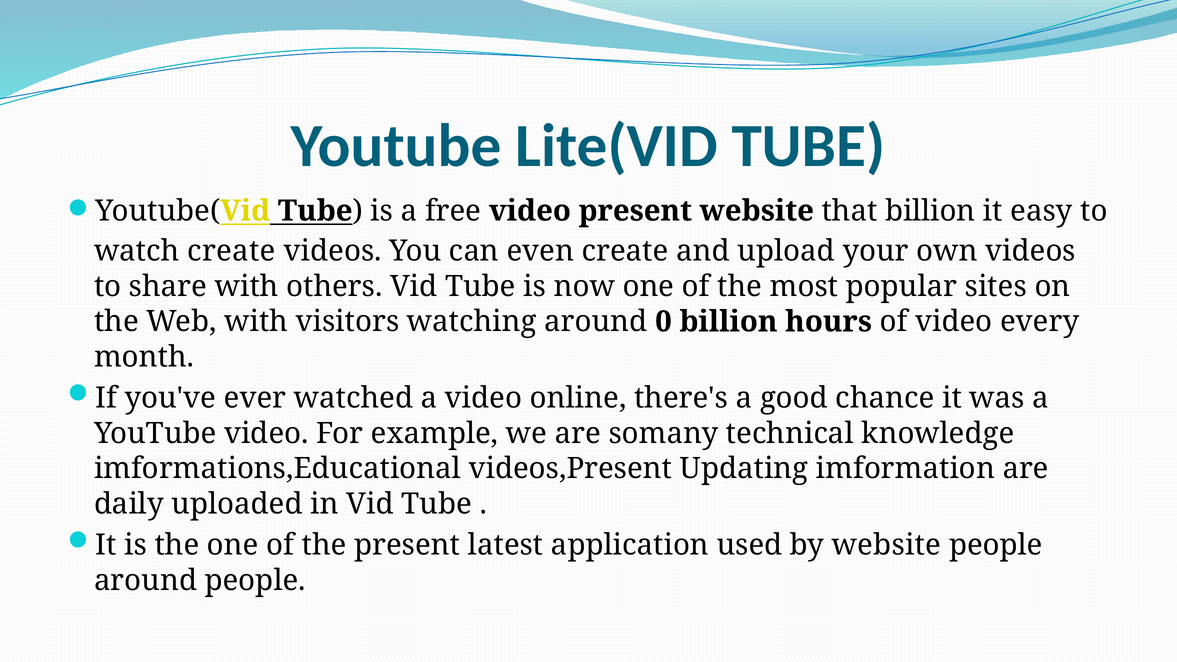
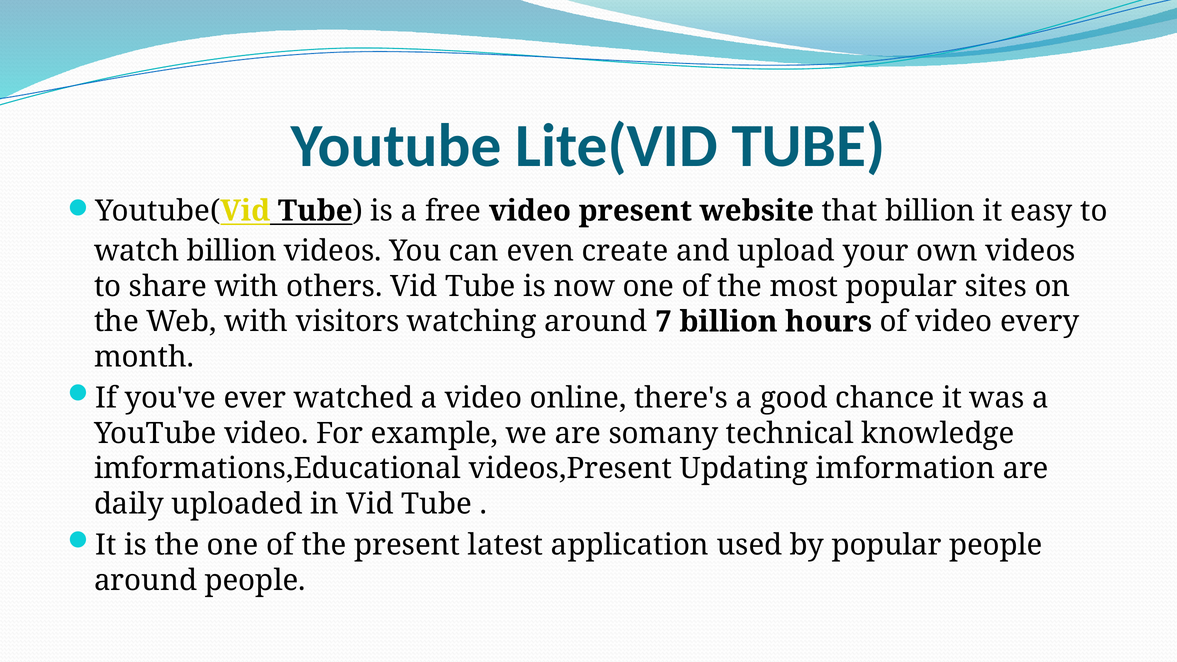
watch create: create -> billion
0: 0 -> 7
by website: website -> popular
